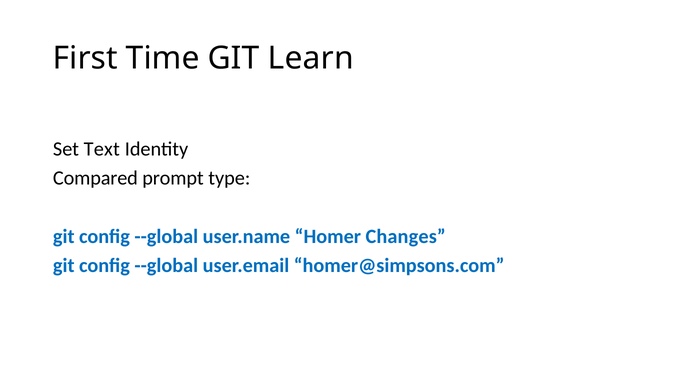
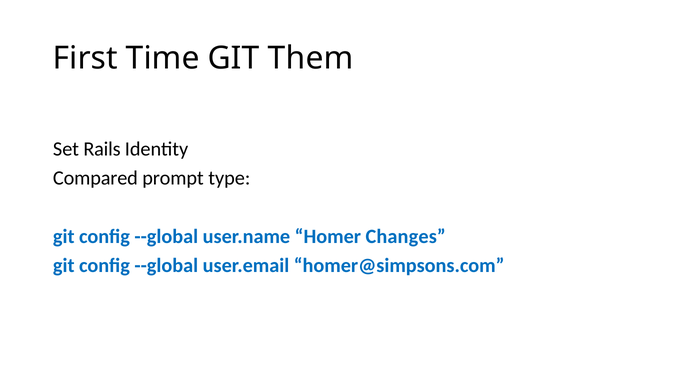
Learn: Learn -> Them
Text: Text -> Rails
